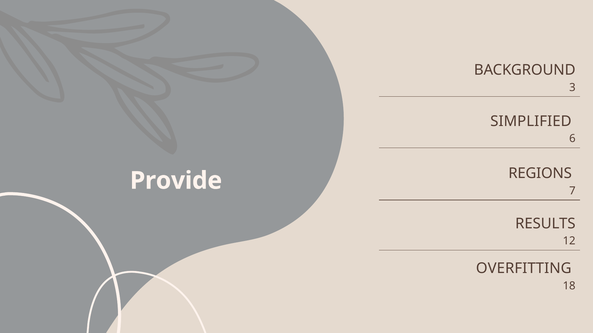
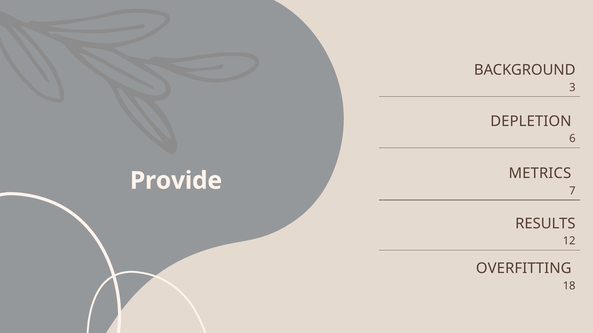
SIMPLIFIED: SIMPLIFIED -> DEPLETION
REGIONS: REGIONS -> METRICS
